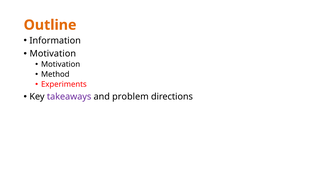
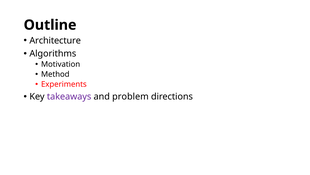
Outline colour: orange -> black
Information: Information -> Architecture
Motivation at (53, 53): Motivation -> Algorithms
